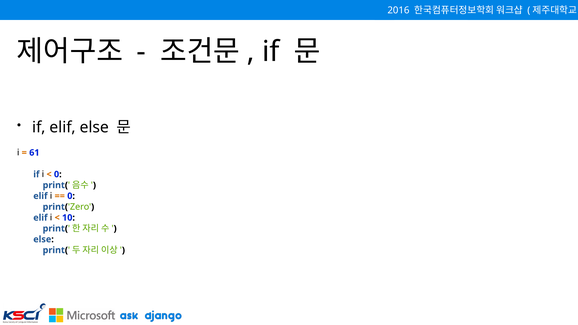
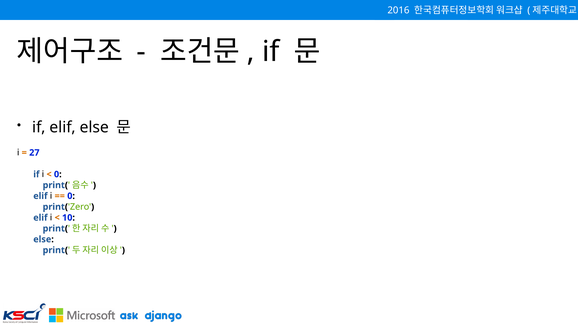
61: 61 -> 27
